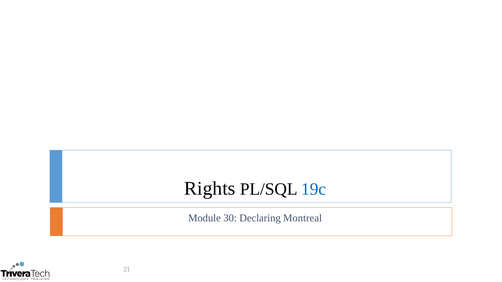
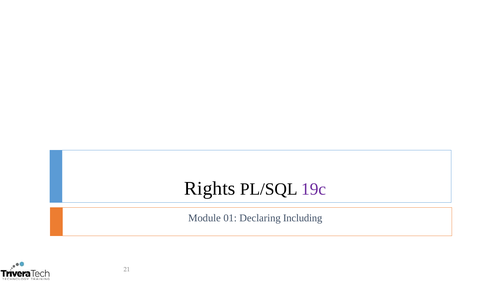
19c colour: blue -> purple
30: 30 -> 01
Montreal: Montreal -> Including
